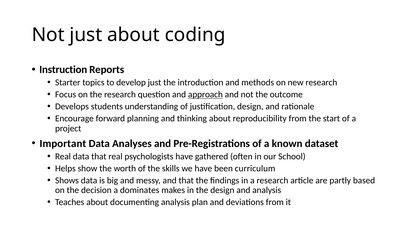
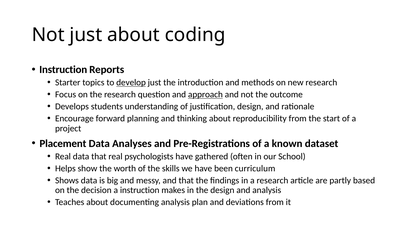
develop underline: none -> present
Important: Important -> Placement
a dominates: dominates -> instruction
